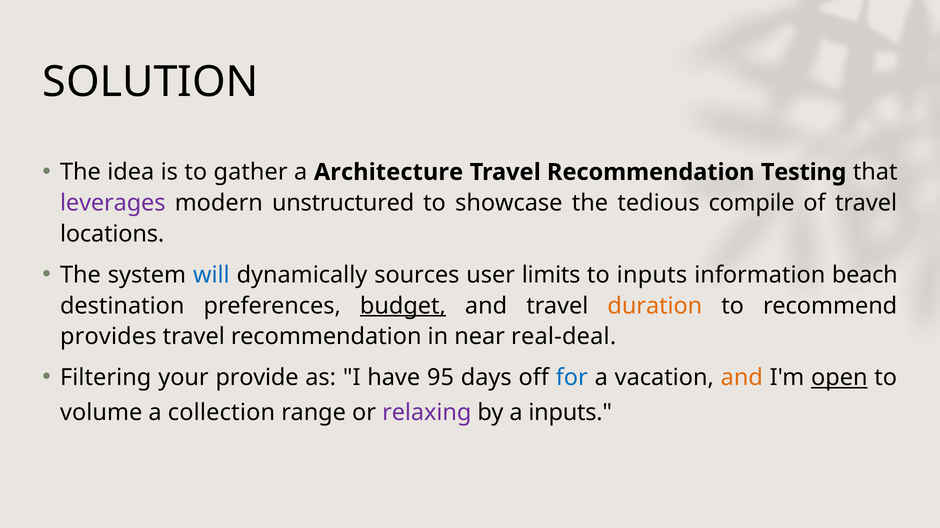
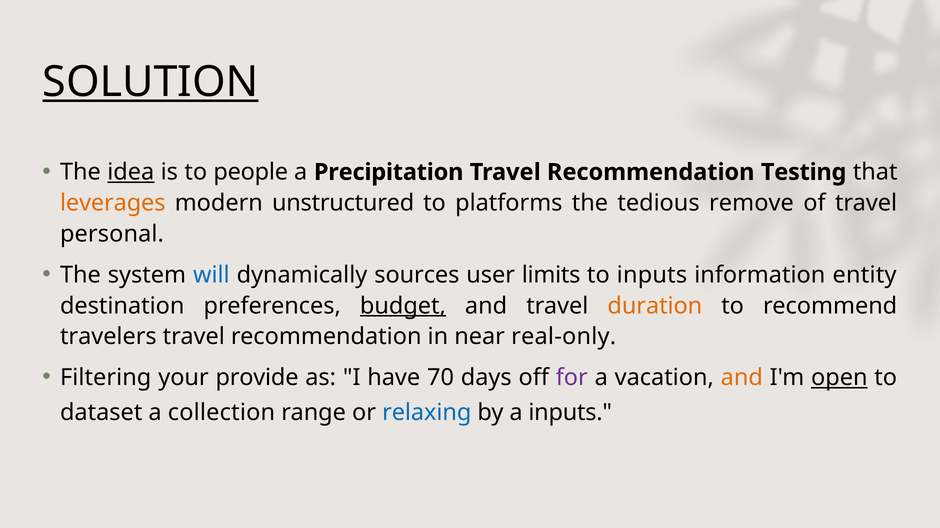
SOLUTION underline: none -> present
idea underline: none -> present
gather: gather -> people
Architecture: Architecture -> Precipitation
leverages colour: purple -> orange
showcase: showcase -> platforms
compile: compile -> remove
locations: locations -> personal
beach: beach -> entity
provides: provides -> travelers
real-deal: real-deal -> real-only
95: 95 -> 70
for colour: blue -> purple
volume: volume -> dataset
relaxing colour: purple -> blue
